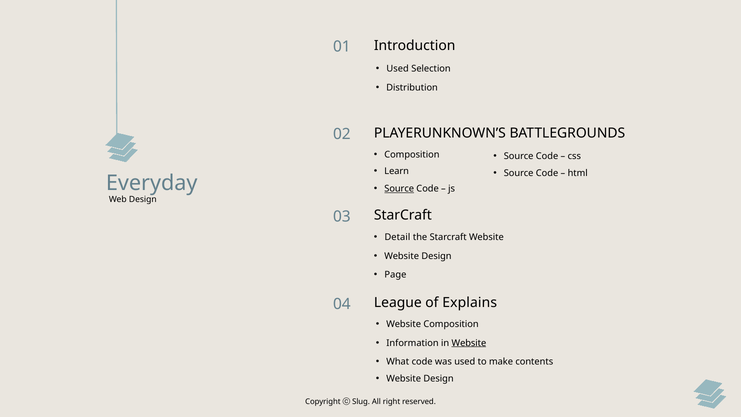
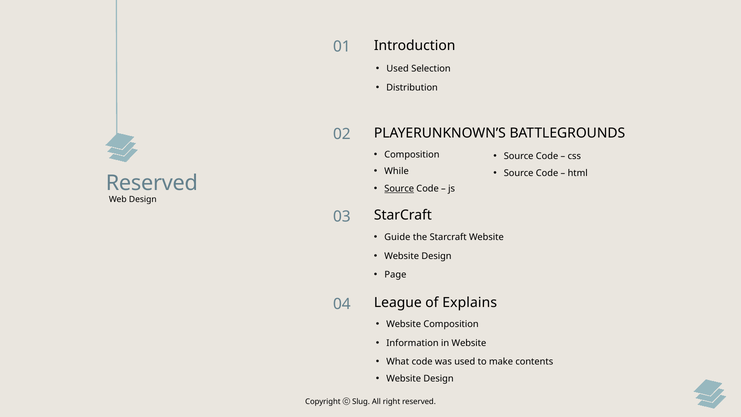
Learn: Learn -> While
Everyday at (152, 183): Everyday -> Reserved
Detail: Detail -> Guide
Website at (469, 343) underline: present -> none
